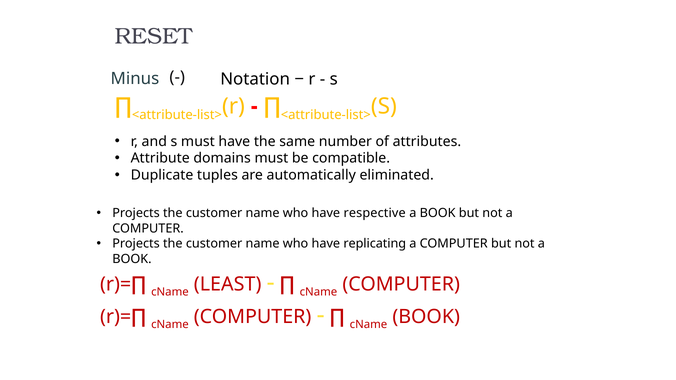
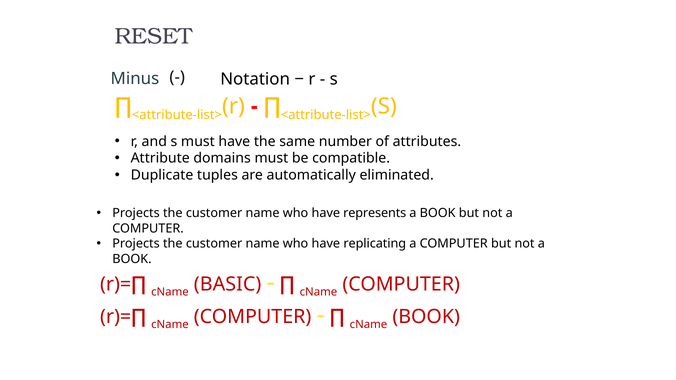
respective: respective -> represents
LEAST: LEAST -> BASIC
